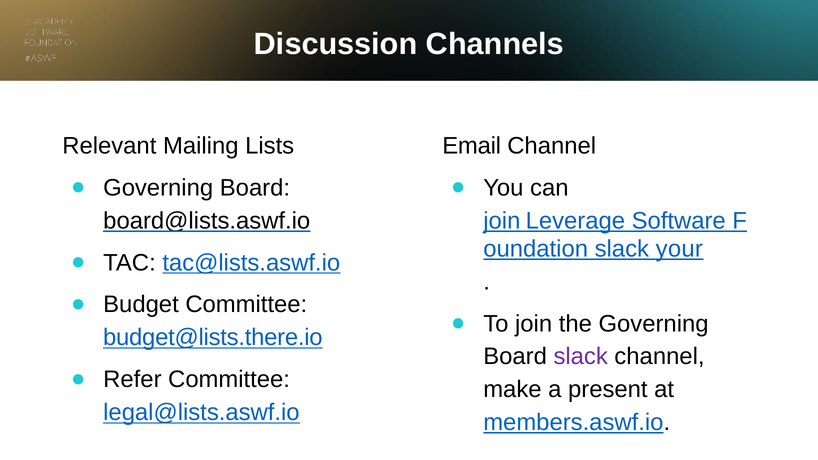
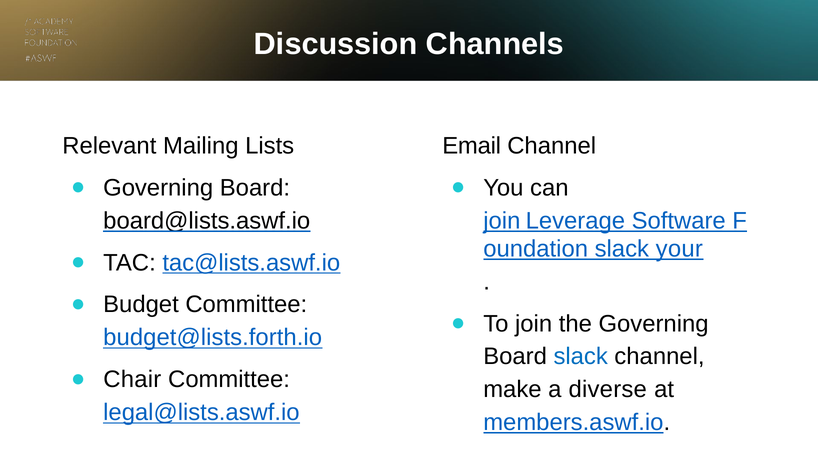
budget@lists.there.io: budget@lists.there.io -> budget@lists.forth.io
slack at (581, 357) colour: purple -> blue
Refer: Refer -> Chair
present: present -> diverse
